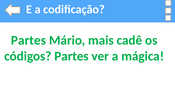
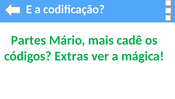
códigos Partes: Partes -> Extras
